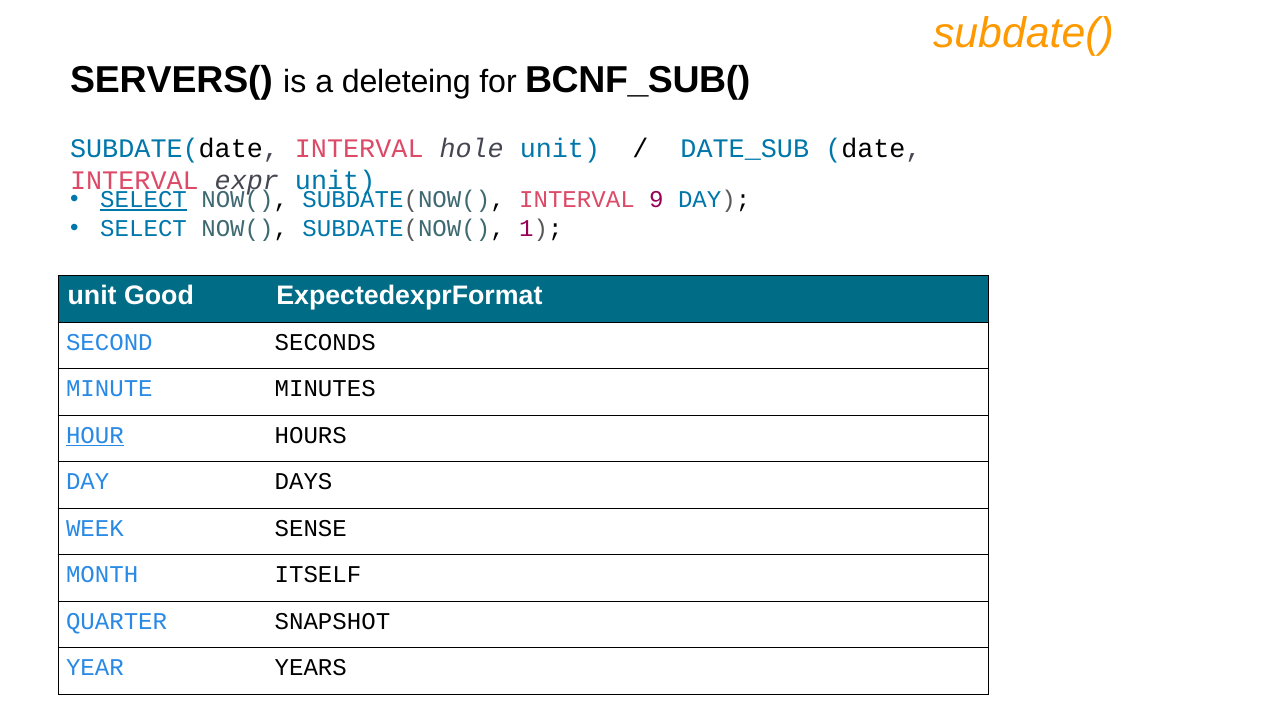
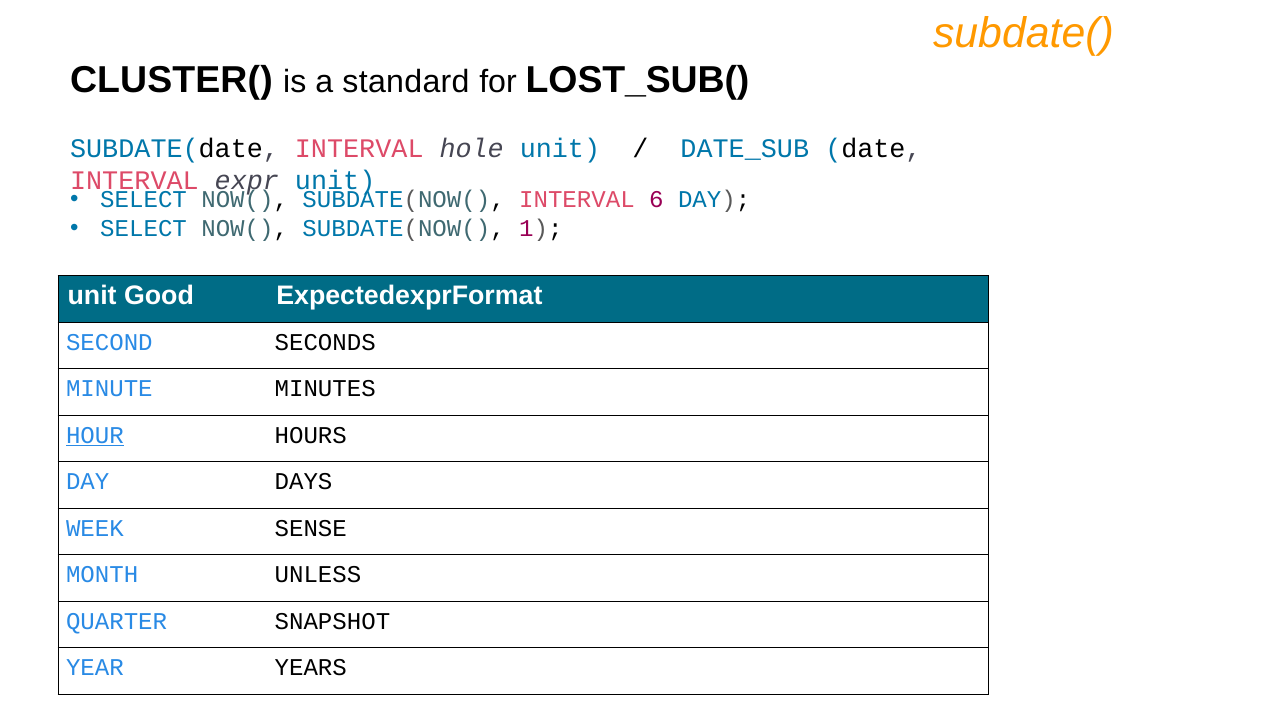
SERVERS(: SERVERS( -> CLUSTER(
deleteing: deleteing -> standard
BCNF_SUB(: BCNF_SUB( -> LOST_SUB(
SELECT at (144, 200) underline: present -> none
9: 9 -> 6
ITSELF: ITSELF -> UNLESS
